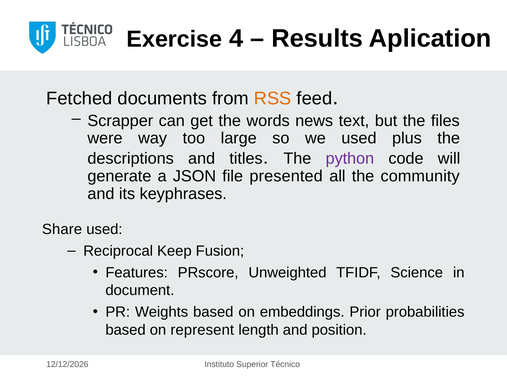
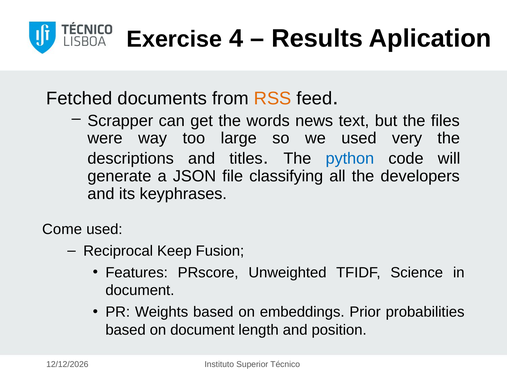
plus: plus -> very
python colour: purple -> blue
presented: presented -> classifying
community: community -> developers
Share: Share -> Come
on represent: represent -> document
